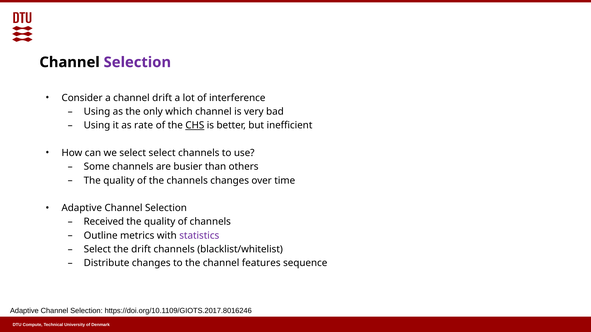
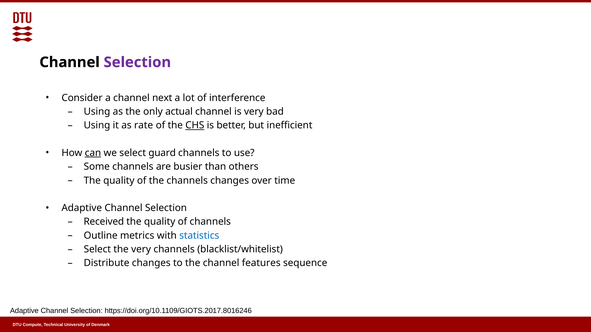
channel drift: drift -> next
which: which -> actual
can underline: none -> present
select select: select -> guard
statistics colour: purple -> blue
the drift: drift -> very
